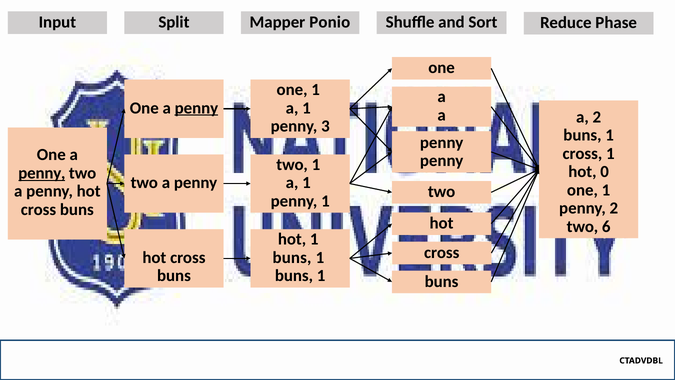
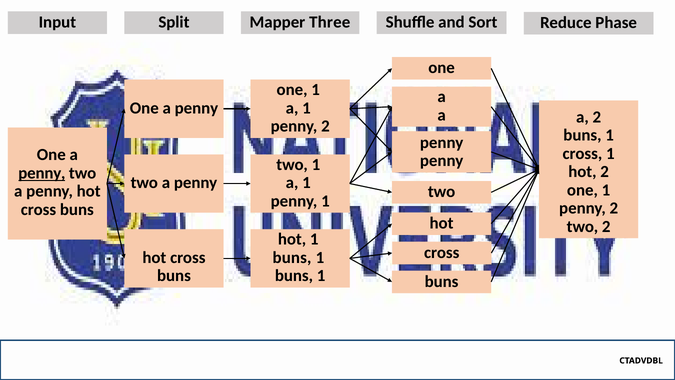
Ponio: Ponio -> Three
penny at (196, 108) underline: present -> none
3 at (325, 126): 3 -> 2
hot 0: 0 -> 2
two 6: 6 -> 2
